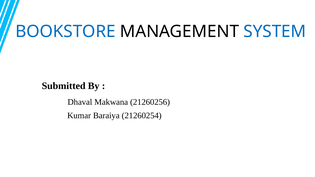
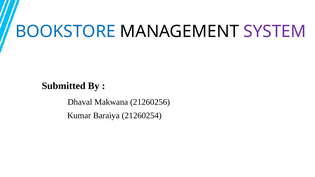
SYSTEM colour: blue -> purple
